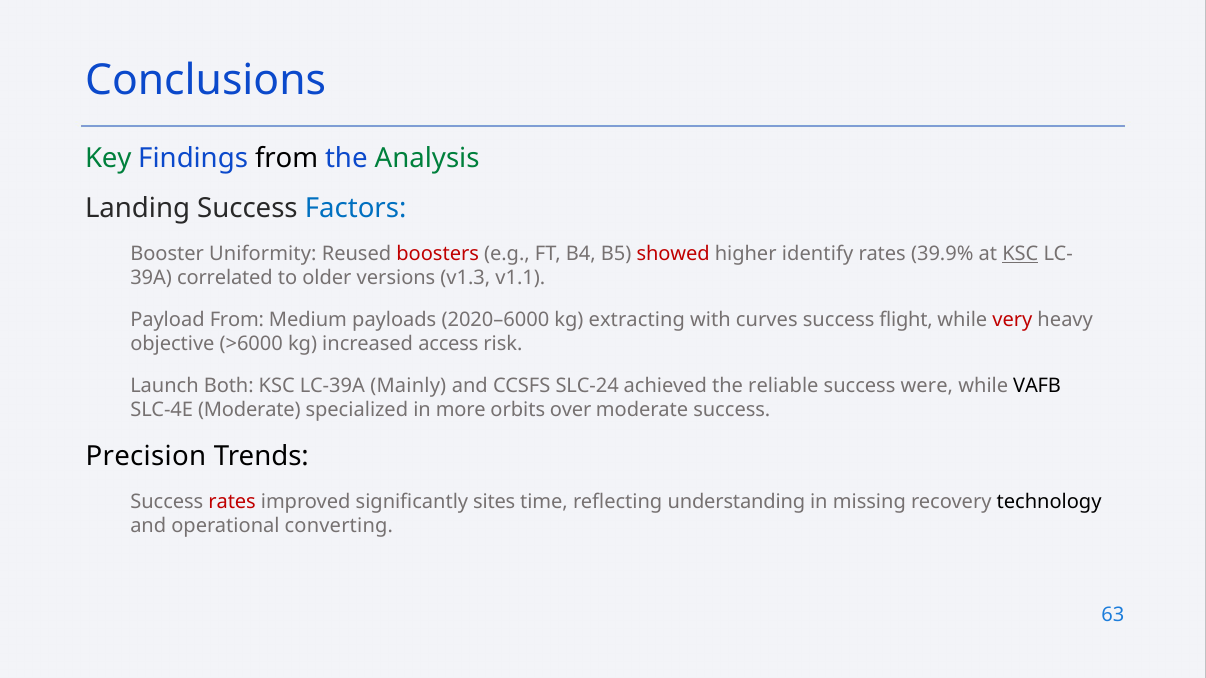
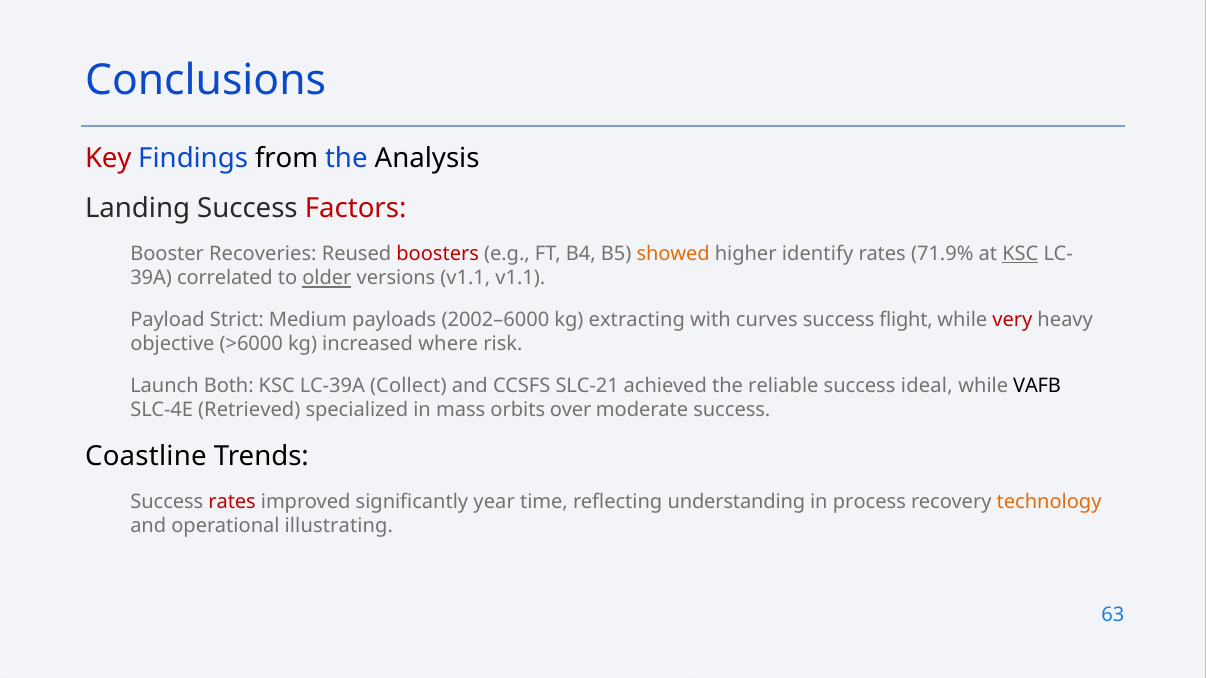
Key colour: green -> red
Analysis colour: green -> black
Factors colour: blue -> red
Uniformity: Uniformity -> Recoveries
showed colour: red -> orange
39.9%: 39.9% -> 71.9%
older underline: none -> present
versions v1.3: v1.3 -> v1.1
Payload From: From -> Strict
2020–6000: 2020–6000 -> 2002–6000
access: access -> where
Mainly: Mainly -> Collect
SLC-24: SLC-24 -> SLC-21
were: were -> ideal
SLC-4E Moderate: Moderate -> Retrieved
more: more -> mass
Precision: Precision -> Coastline
sites: sites -> year
missing: missing -> process
technology colour: black -> orange
converting: converting -> illustrating
